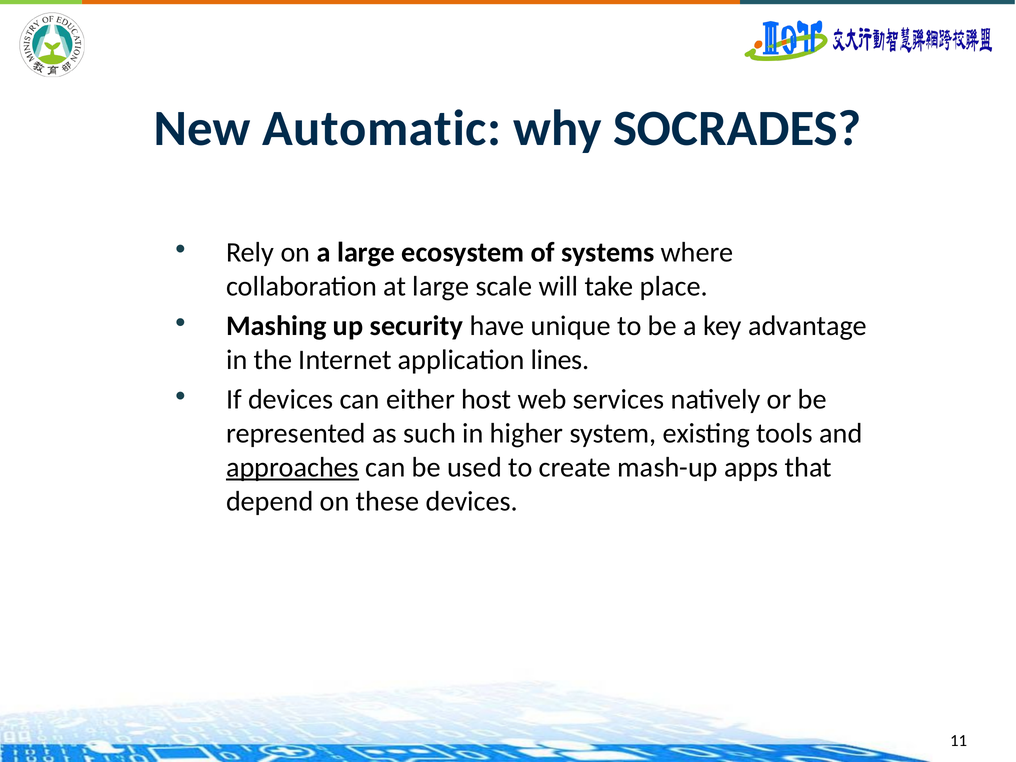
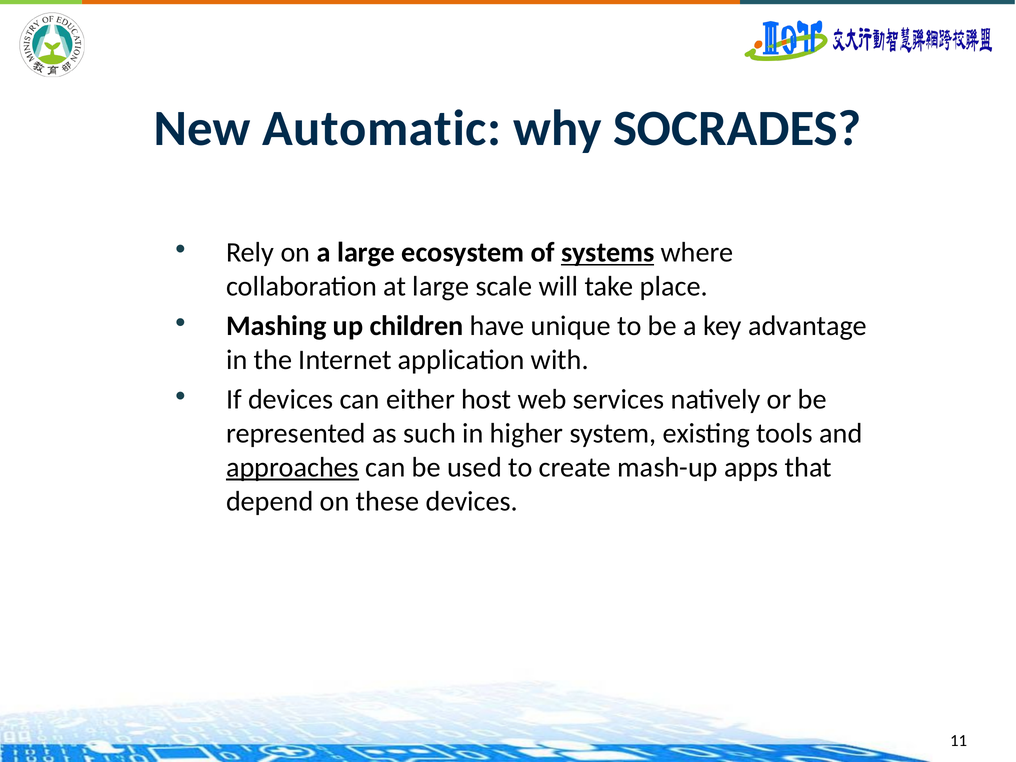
systems underline: none -> present
security: security -> children
lines: lines -> with
